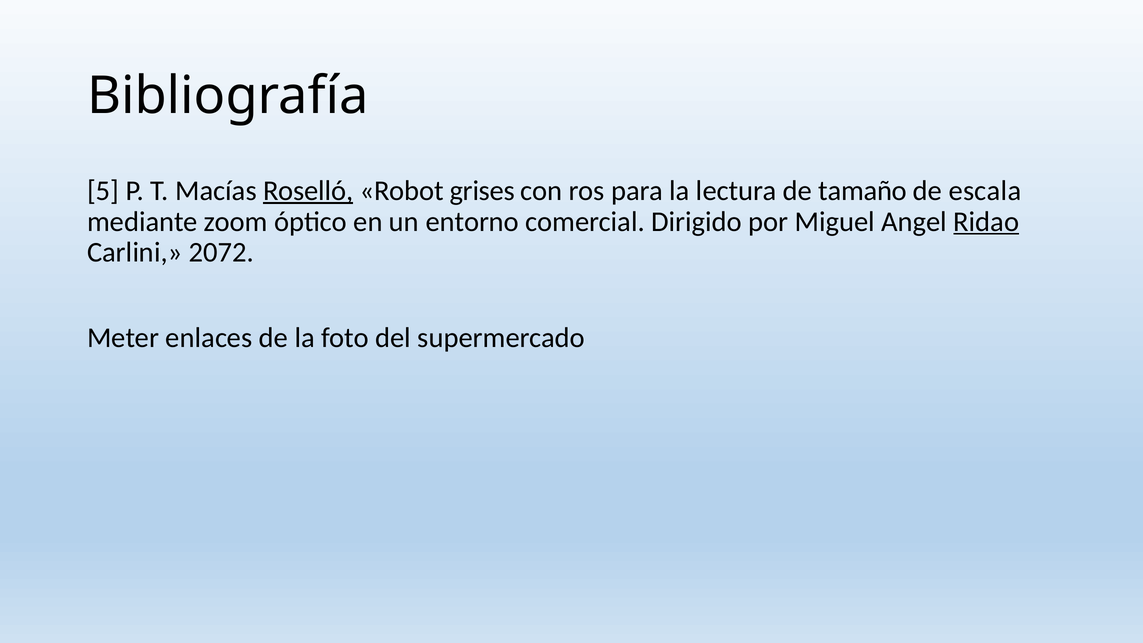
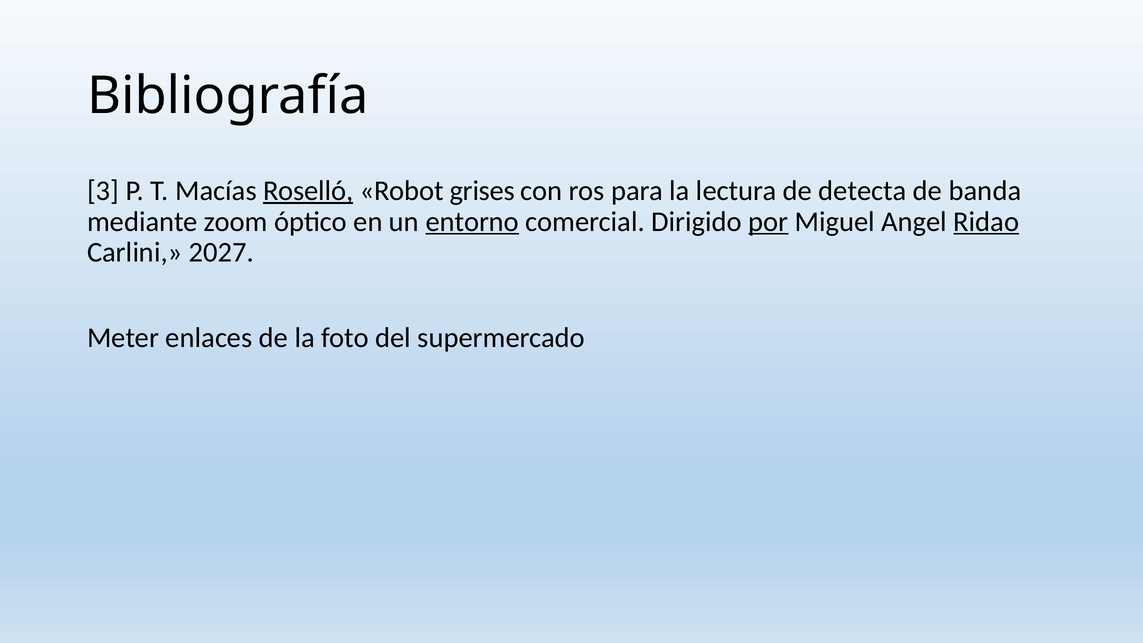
5: 5 -> 3
tamaño: tamaño -> detecta
escala: escala -> banda
entorno underline: none -> present
por underline: none -> present
2072: 2072 -> 2027
